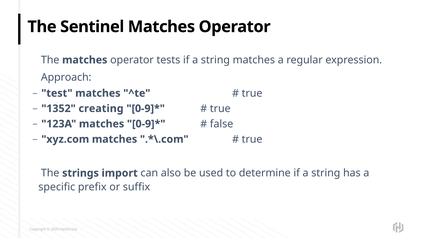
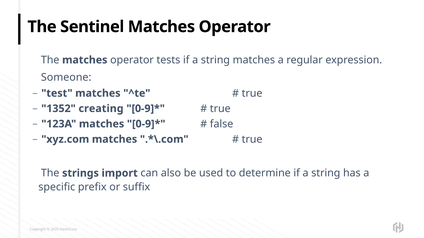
Approach: Approach -> Someone
